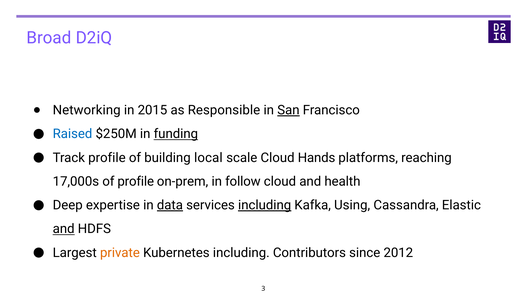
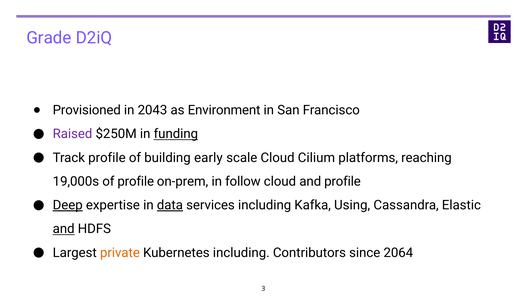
Broad: Broad -> Grade
Networking: Networking -> Provisioned
2015: 2015 -> 2043
Responsible: Responsible -> Environment
San underline: present -> none
Raised colour: blue -> purple
local: local -> early
Hands: Hands -> Cilium
17,000s: 17,000s -> 19,000s
and health: health -> profile
Deep underline: none -> present
including at (265, 205) underline: present -> none
2012: 2012 -> 2064
